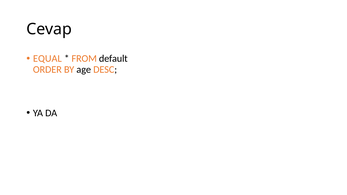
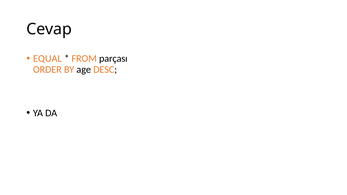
default: default -> parçası
